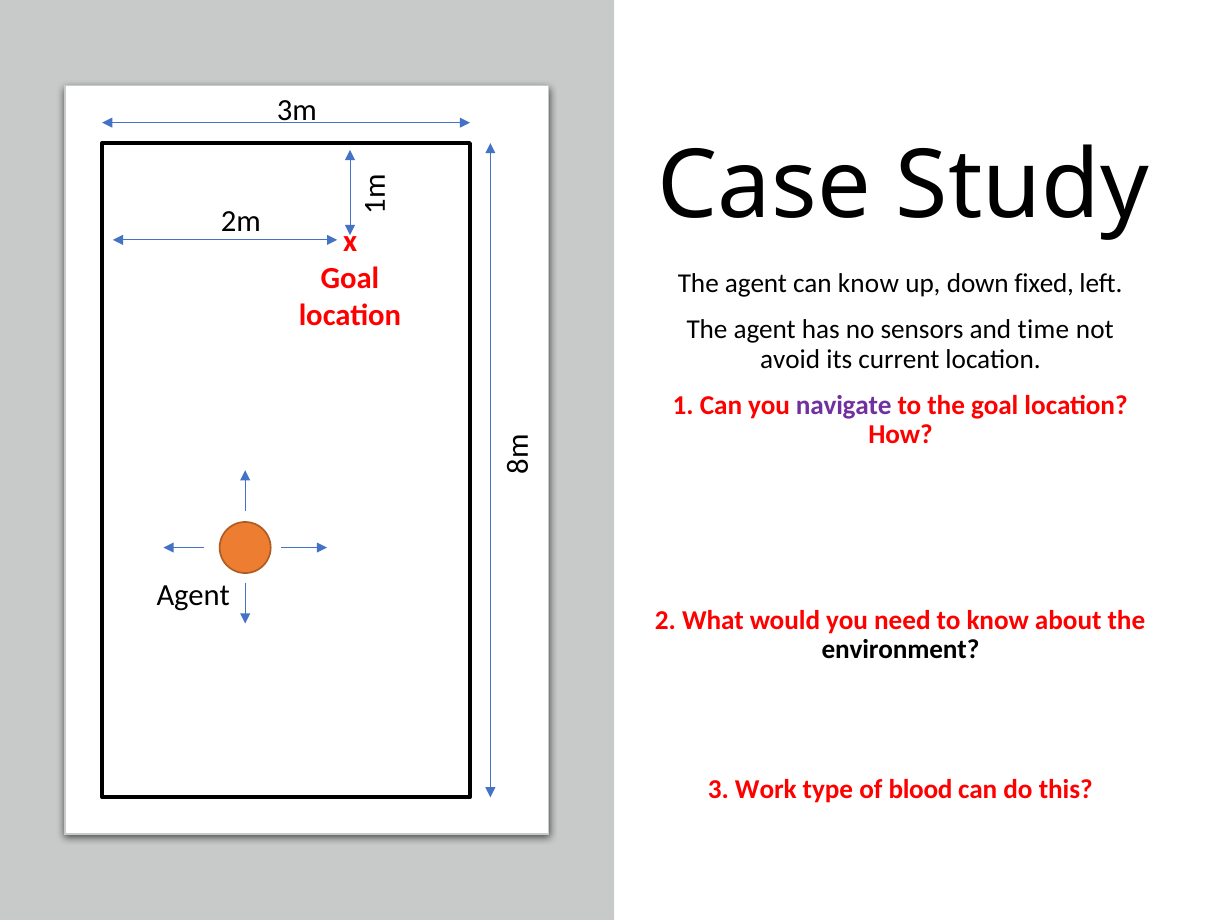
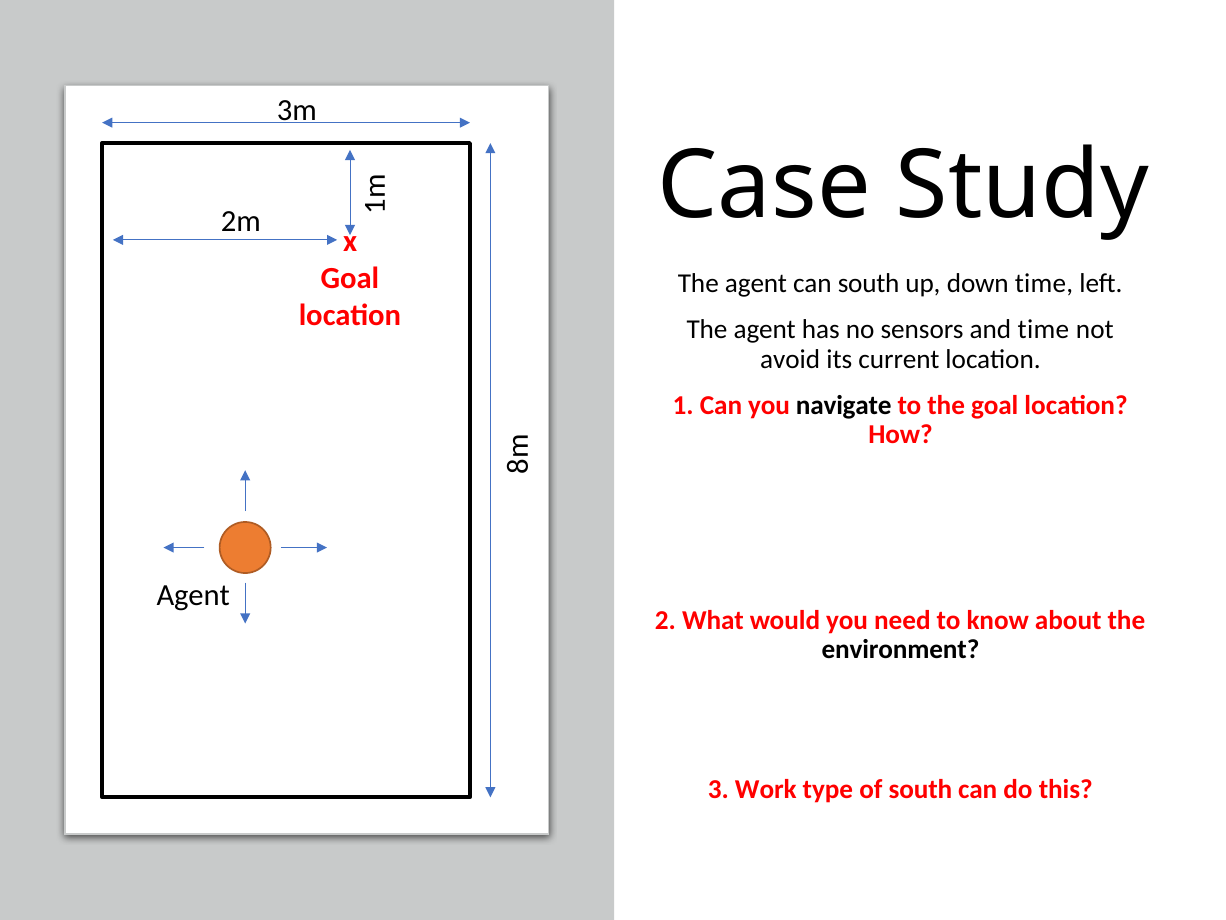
can know: know -> south
down fixed: fixed -> time
navigate colour: purple -> black
of blood: blood -> south
